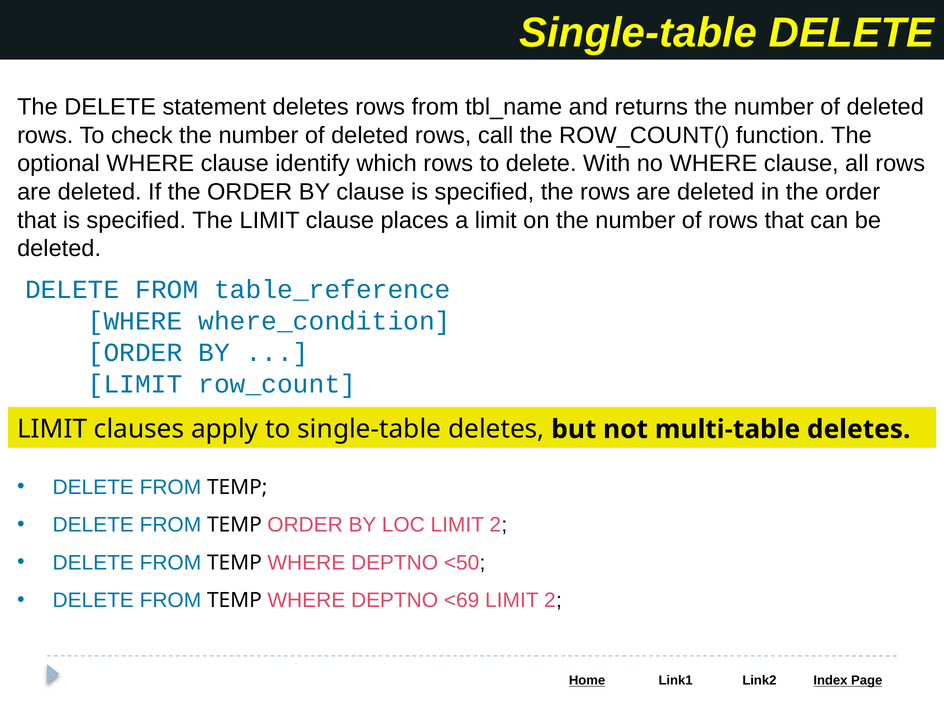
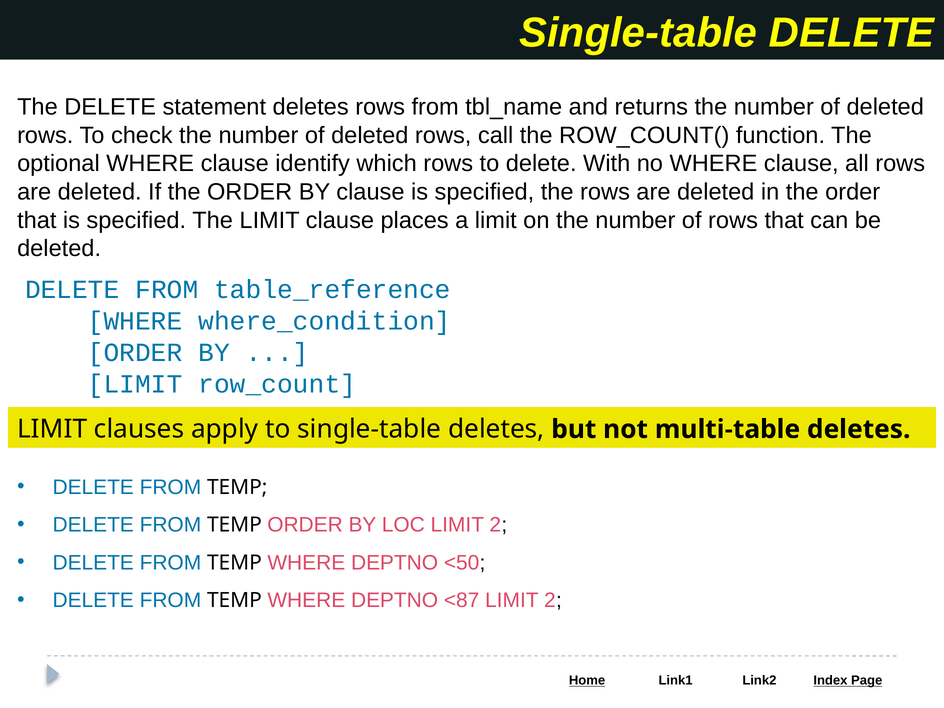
<69: <69 -> <87
